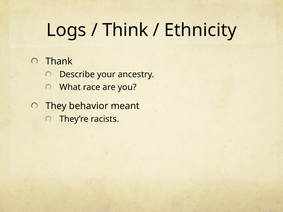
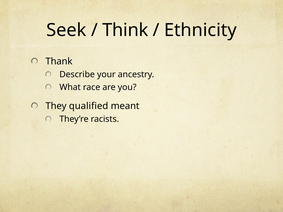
Logs: Logs -> Seek
behavior: behavior -> qualified
